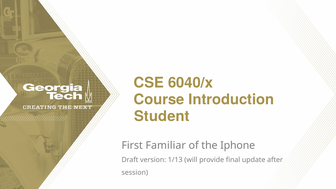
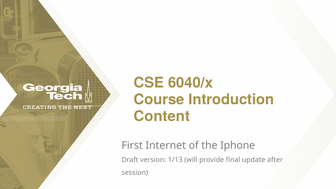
Student: Student -> Content
Familiar: Familiar -> Internet
